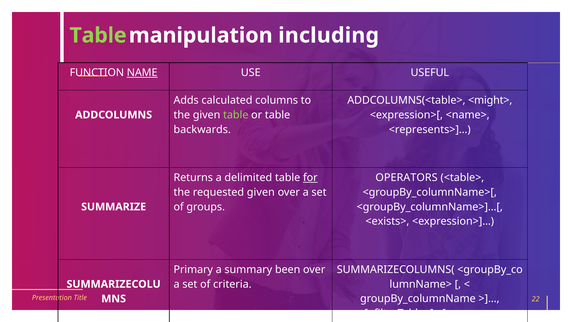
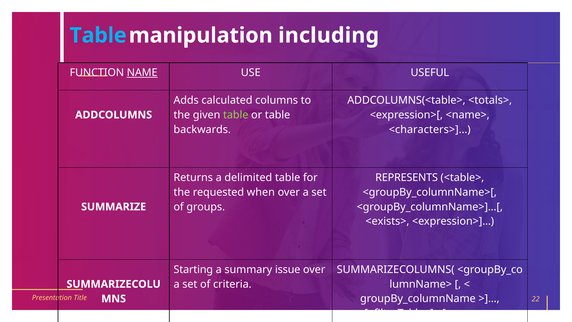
Table at (98, 35) colour: light green -> light blue
<might>: <might> -> <totals>
<represents>]…: <represents>]… -> <characters>]…
for underline: present -> none
OPERATORS: OPERATORS -> REPRESENTS
requested given: given -> when
Primary: Primary -> Starting
been: been -> issue
